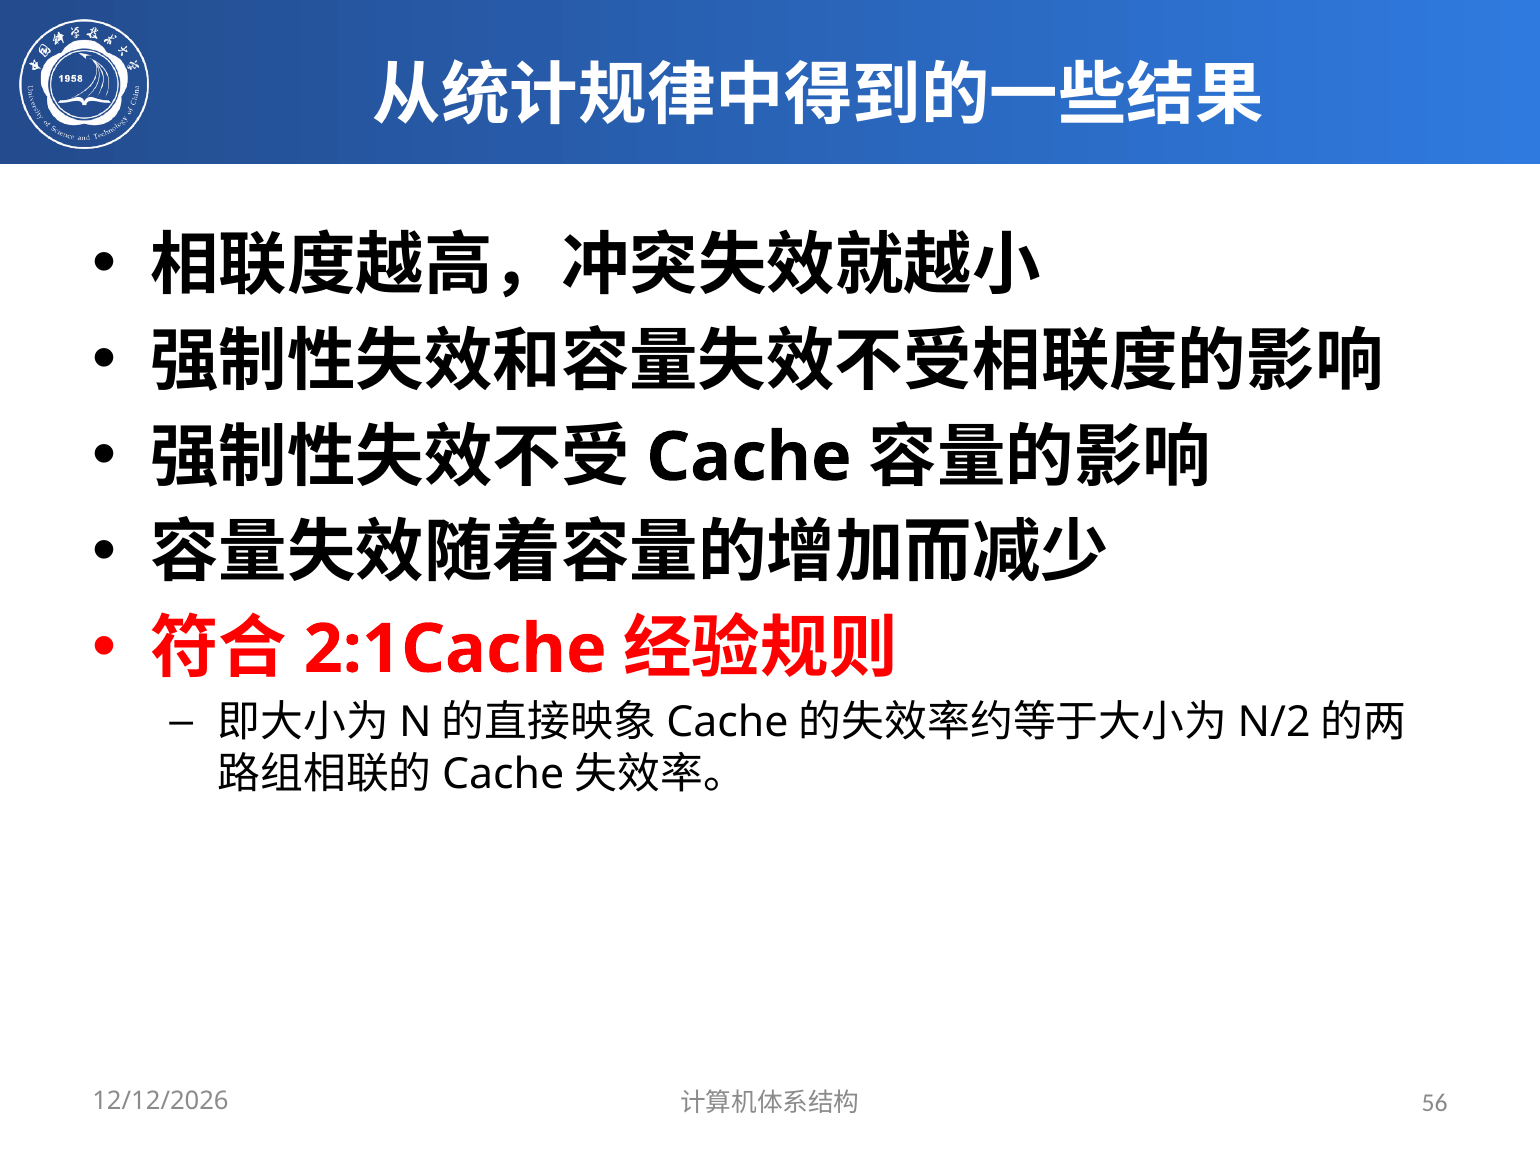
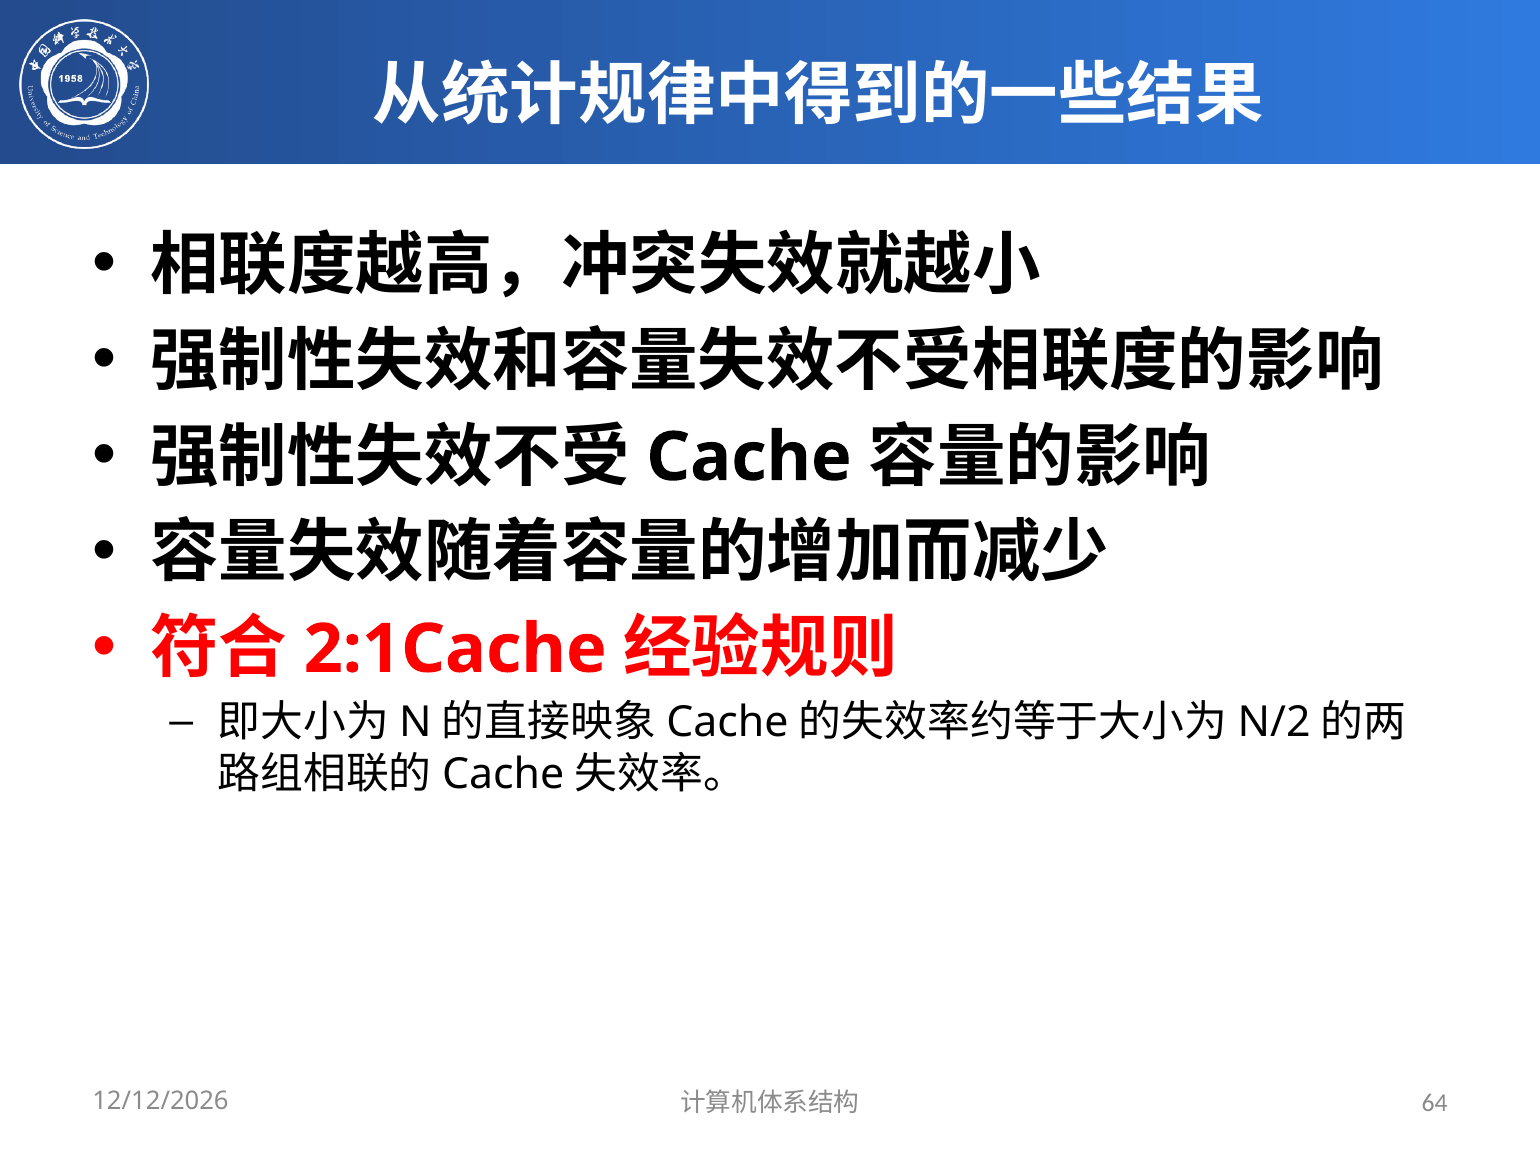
56: 56 -> 64
